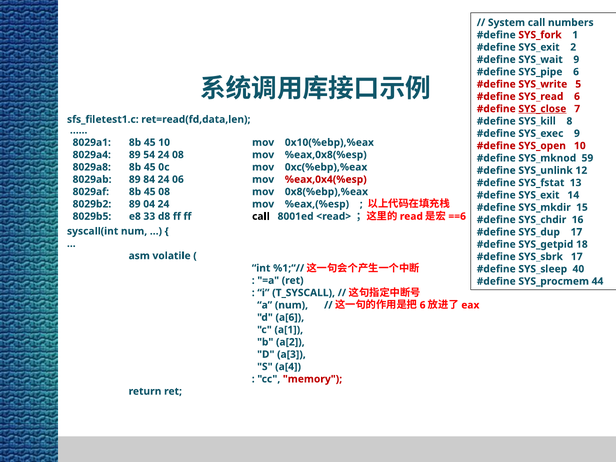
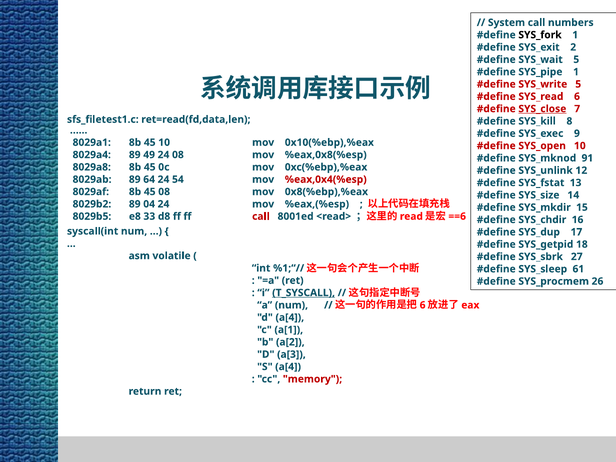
SYS_fork colour: red -> black
SYS_wait 9: 9 -> 5
SYS_pipe 6: 6 -> 1
54: 54 -> 49
59: 59 -> 91
84: 84 -> 64
06: 06 -> 54
SYS_exit at (539, 195): SYS_exit -> SYS_size
call at (261, 216) colour: black -> red
SYS_sbrk 17: 17 -> 27
40: 40 -> 61
44: 44 -> 26
T_SYSCALL underline: none -> present
d a[6: a[6 -> a[4
